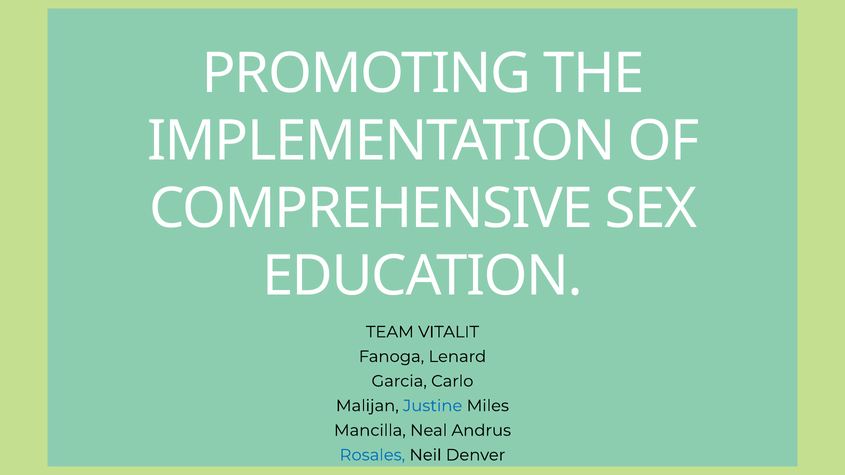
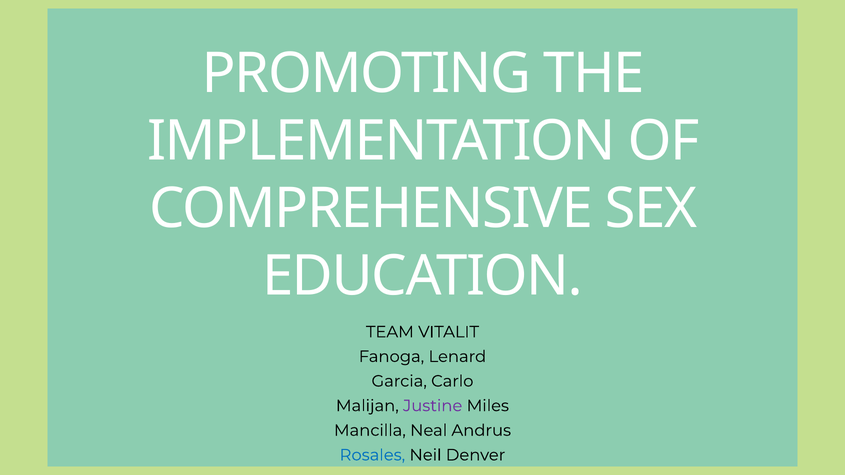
Justine colour: blue -> purple
